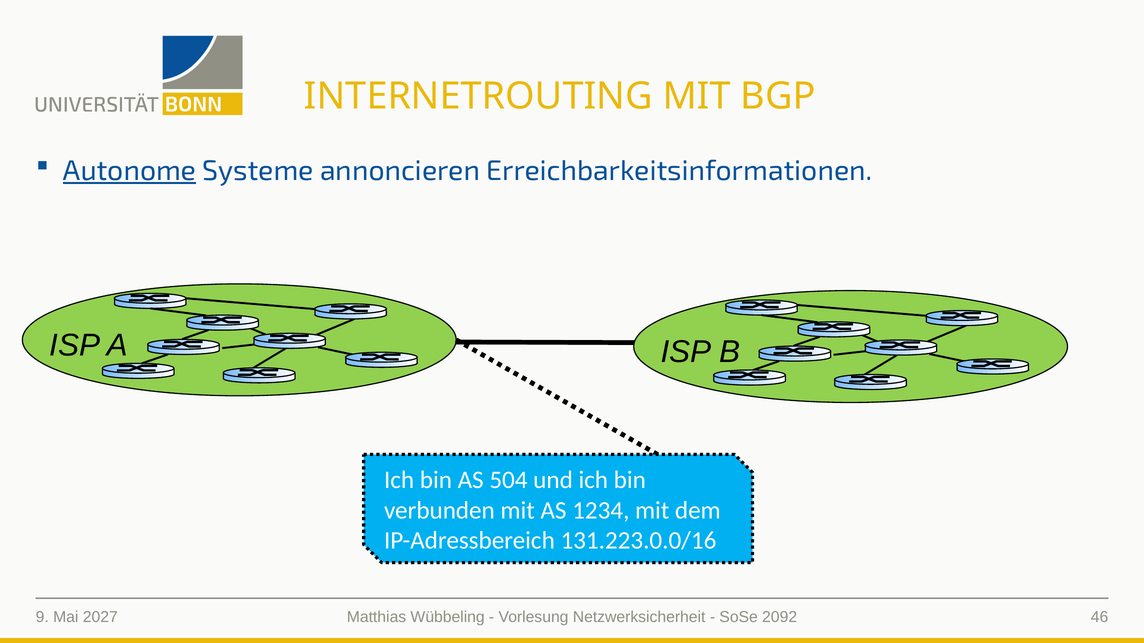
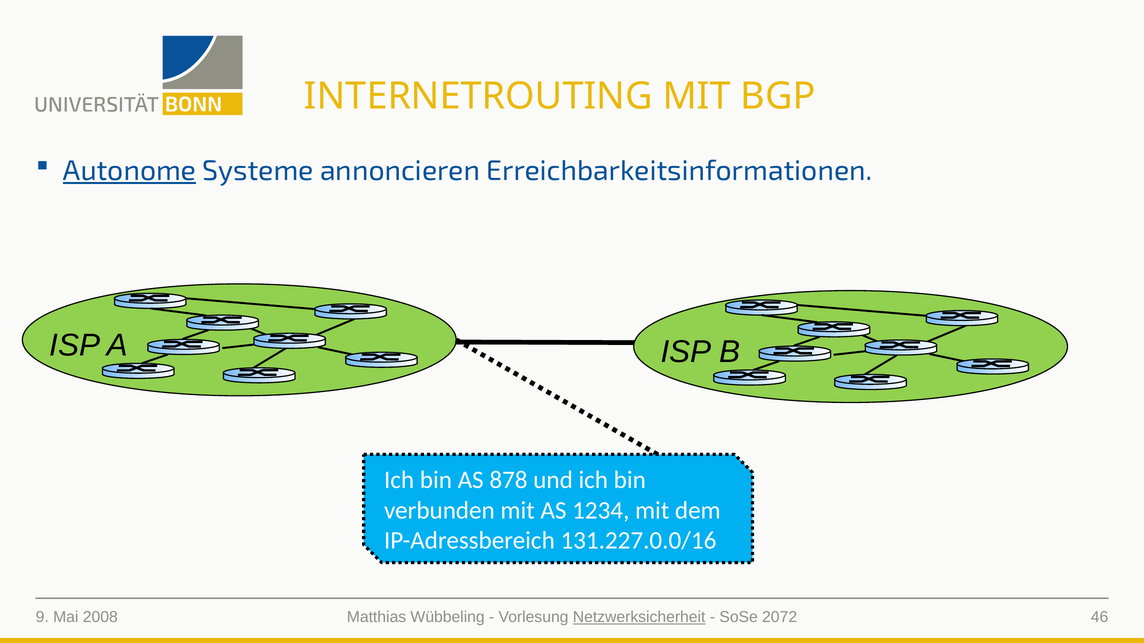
504: 504 -> 878
131.223.0.0/16: 131.223.0.0/16 -> 131.227.0.0/16
2027: 2027 -> 2008
Netzwerksicherheit underline: none -> present
2092: 2092 -> 2072
